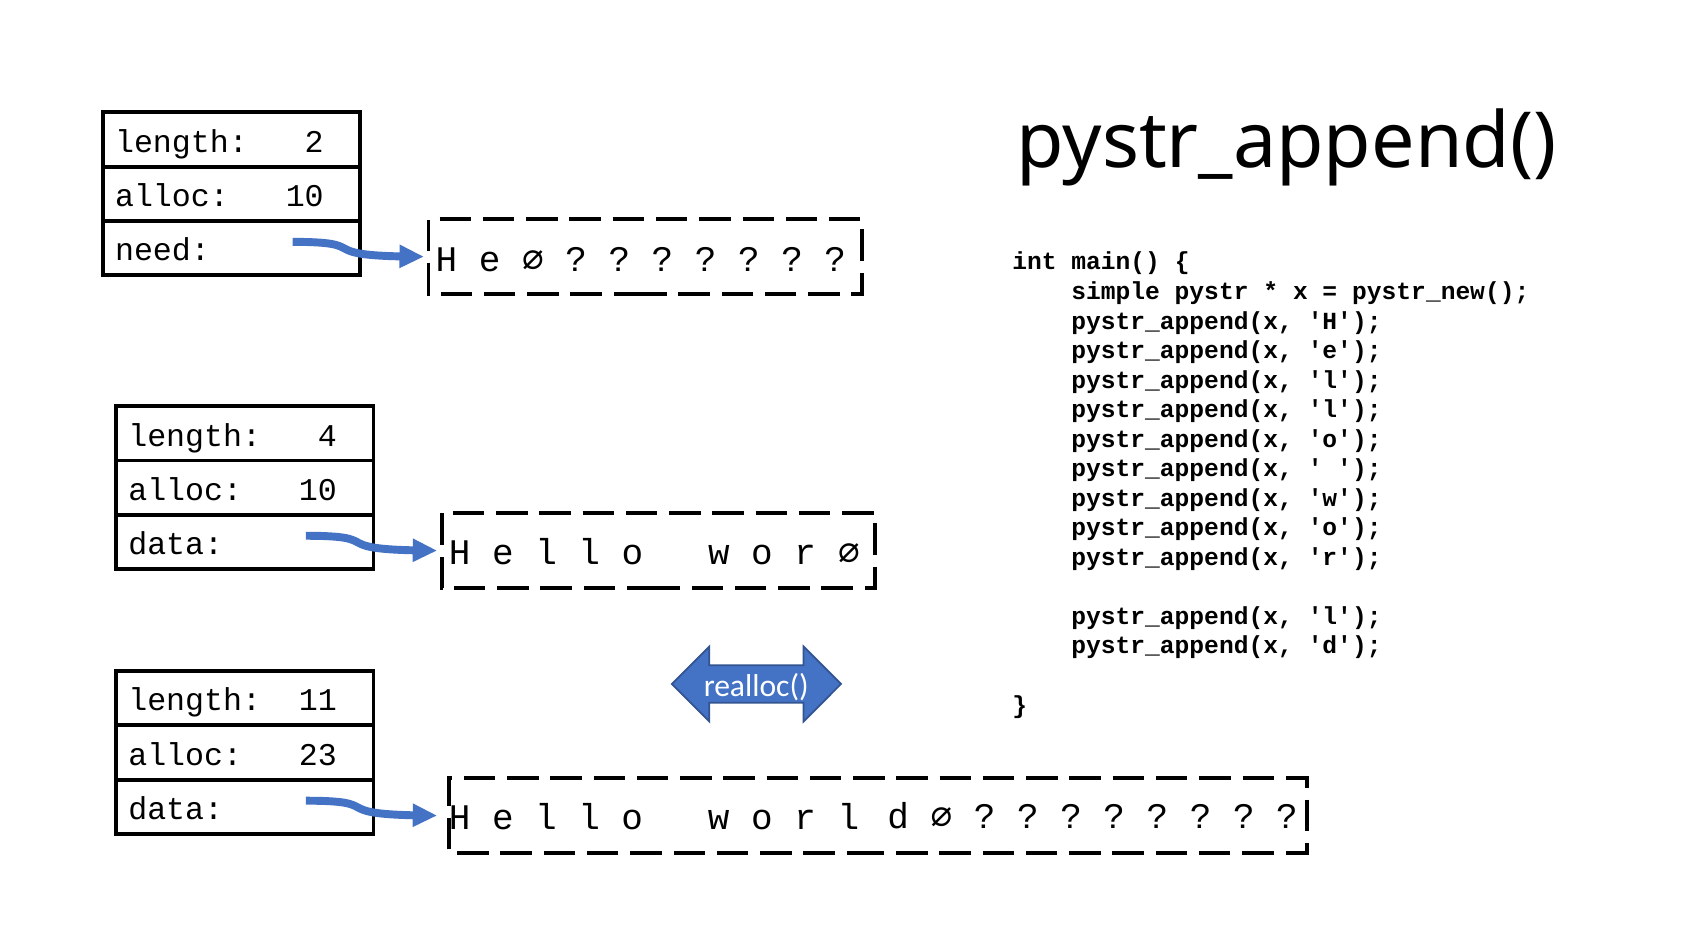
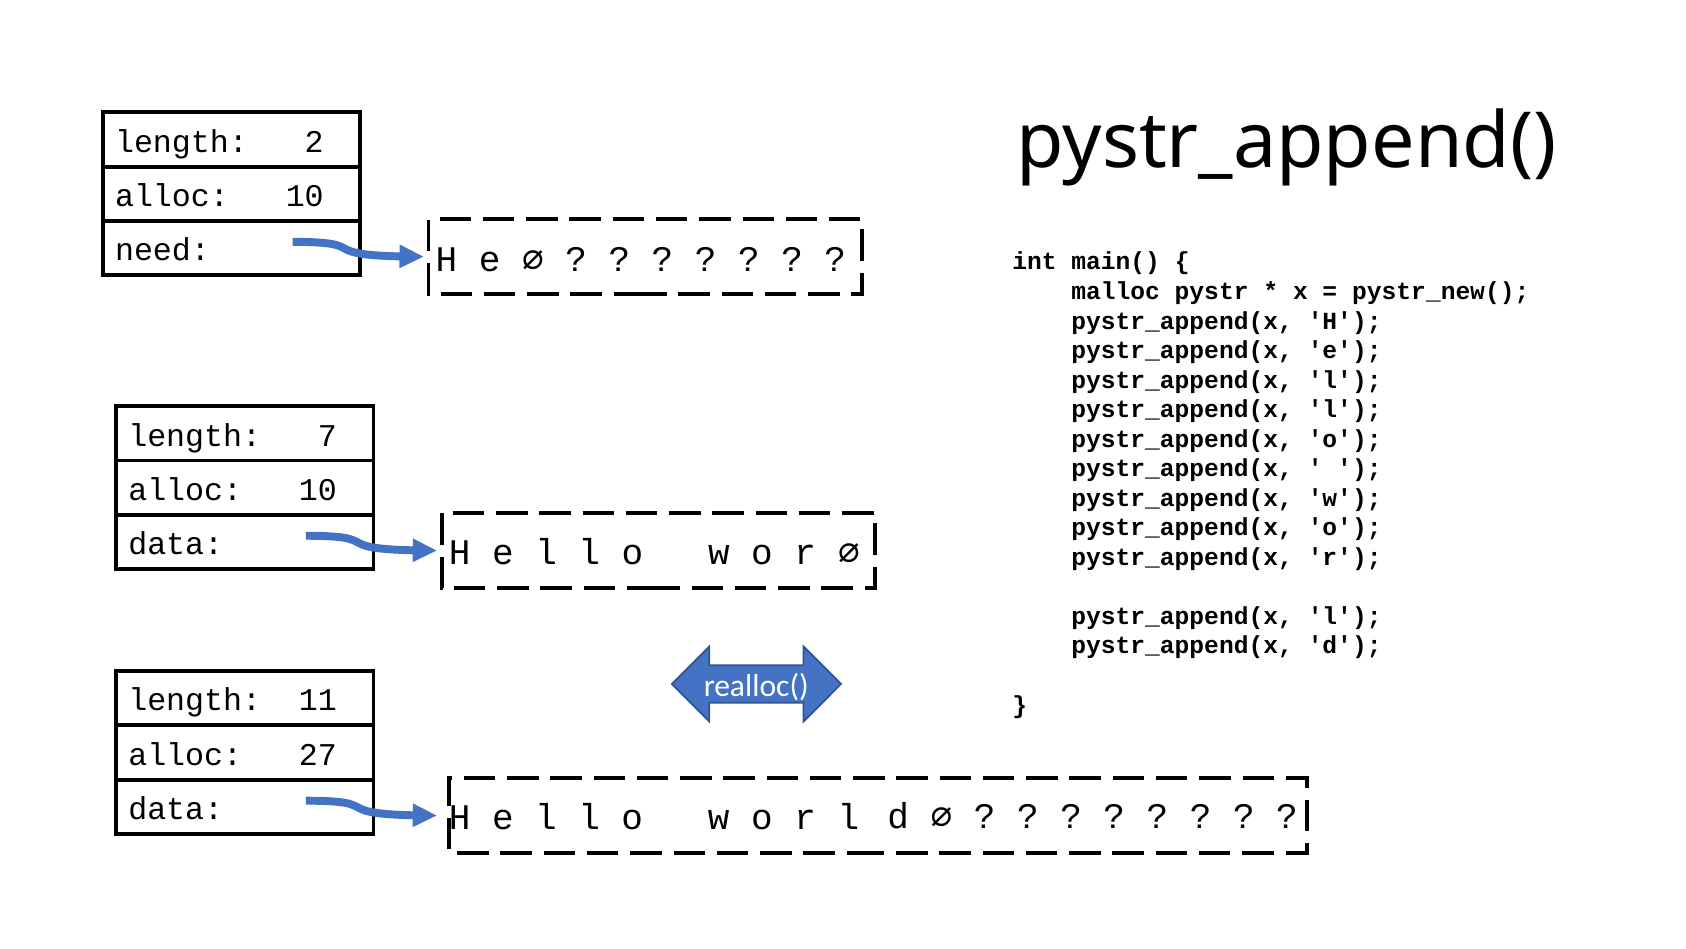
simple: simple -> malloc
4: 4 -> 7
23: 23 -> 27
